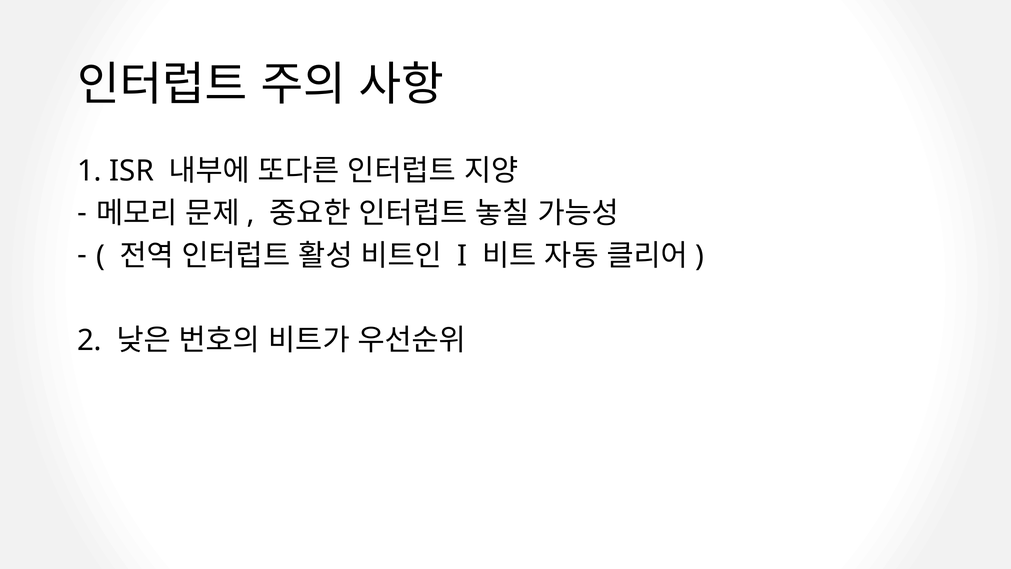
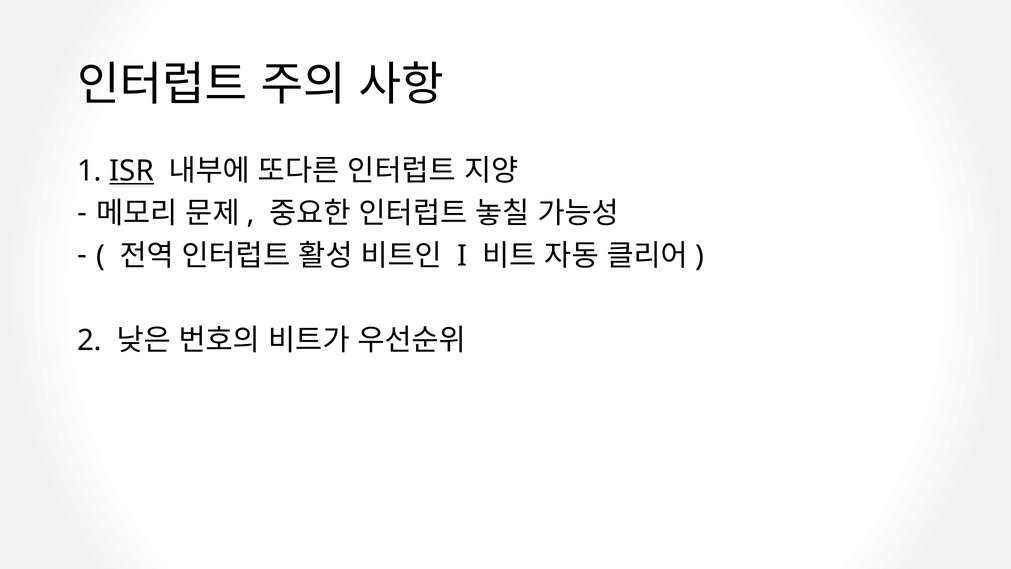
ISR underline: none -> present
